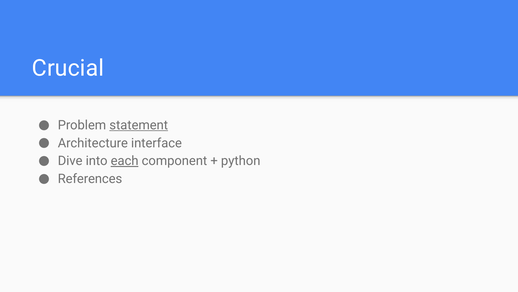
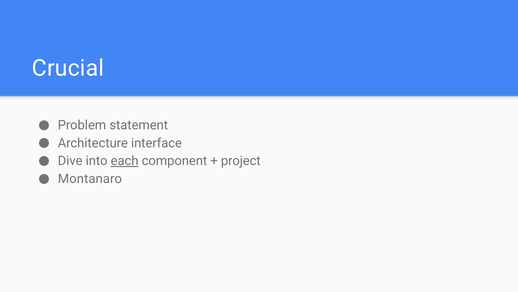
statement underline: present -> none
python: python -> project
References: References -> Montanaro
